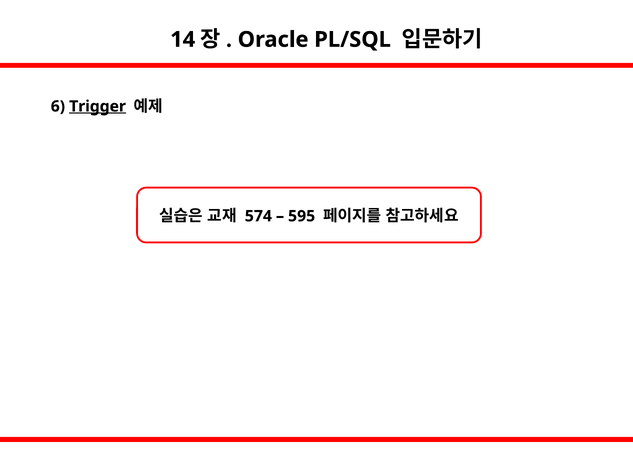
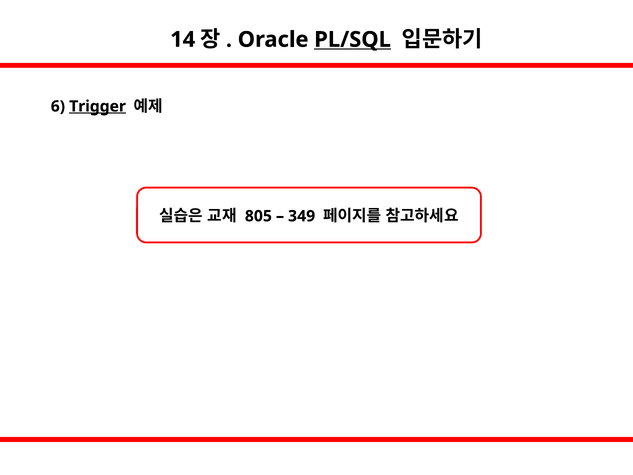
PL/SQL underline: none -> present
574: 574 -> 805
595: 595 -> 349
